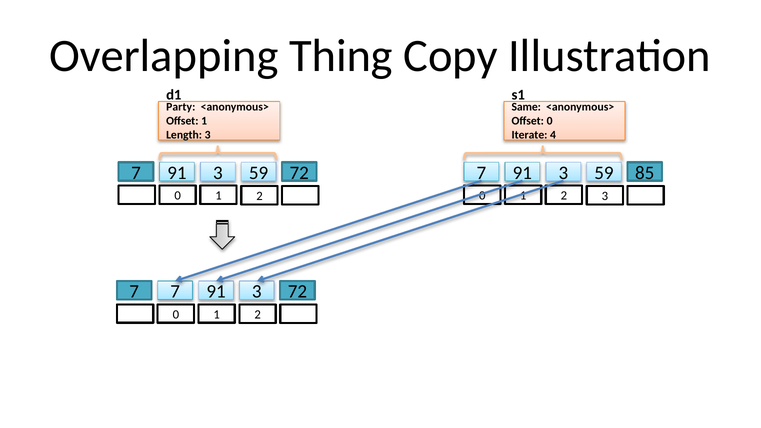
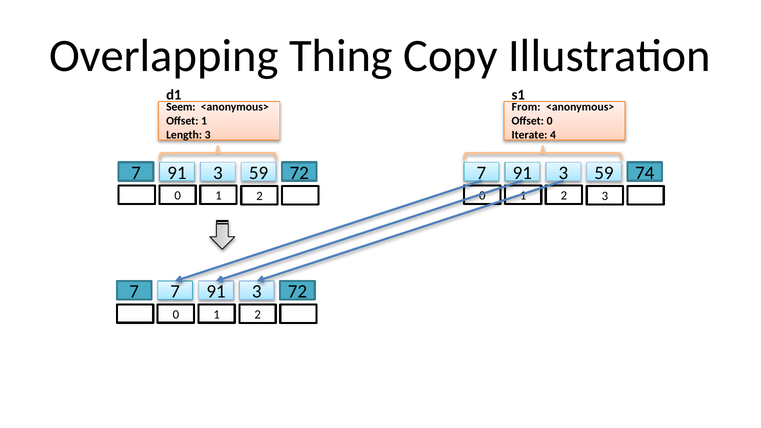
Party: Party -> Seem
Same: Same -> From
85: 85 -> 74
